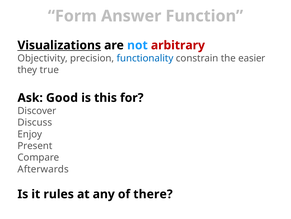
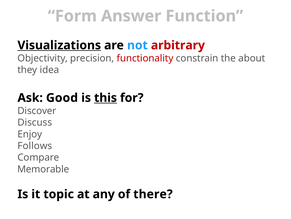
functionality colour: blue -> red
easier: easier -> about
true: true -> idea
this underline: none -> present
Present: Present -> Follows
Afterwards: Afterwards -> Memorable
rules: rules -> topic
